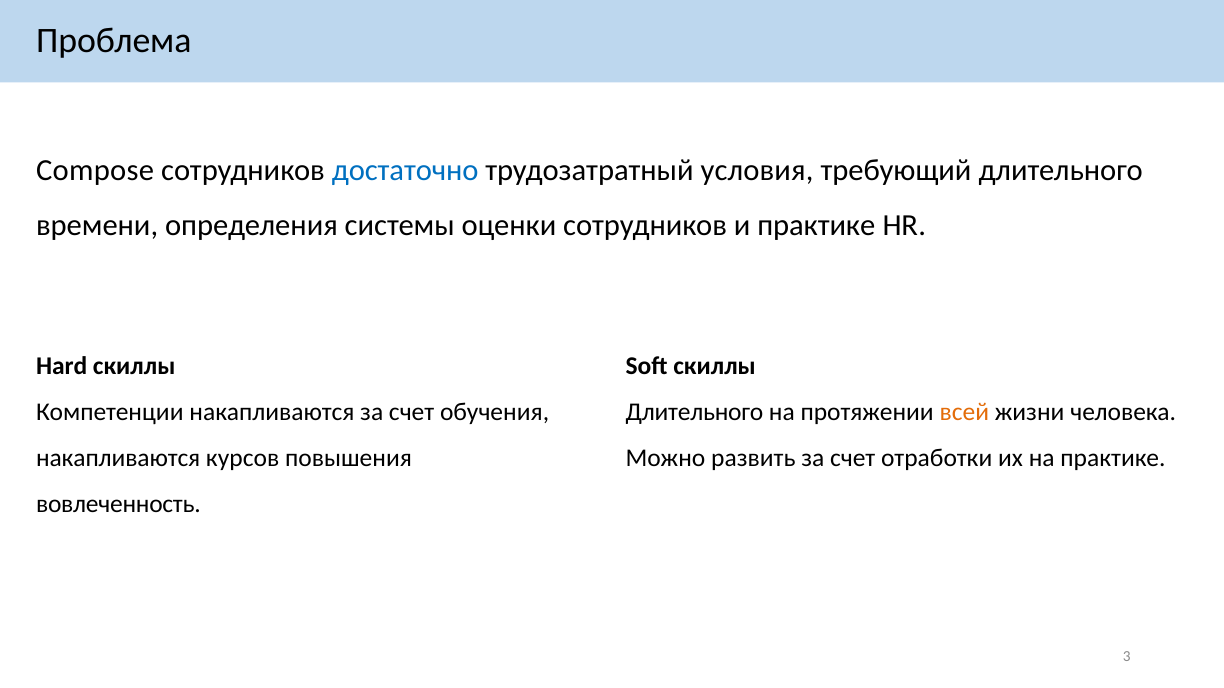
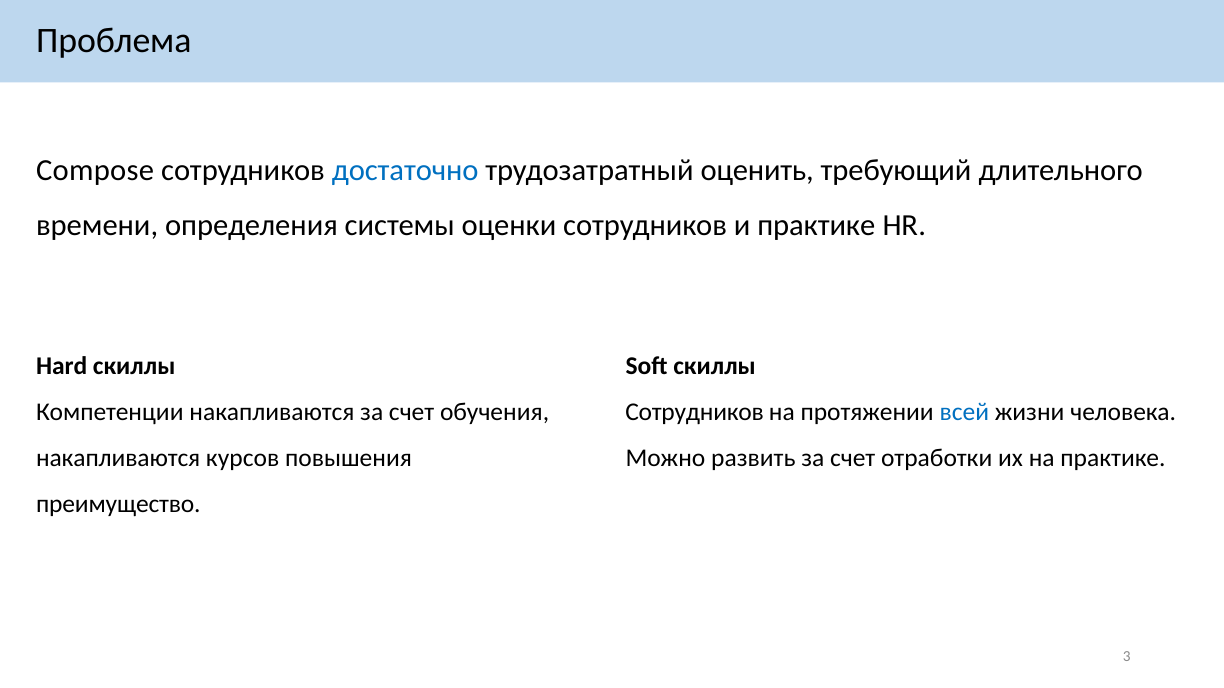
условия: условия -> оценить
Длительного at (695, 412): Длительного -> Сотрудников
всей colour: orange -> blue
вовлеченность: вовлеченность -> преимущество
